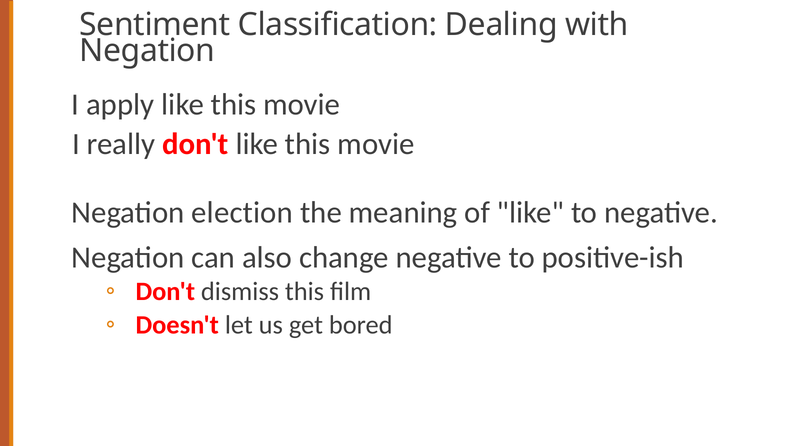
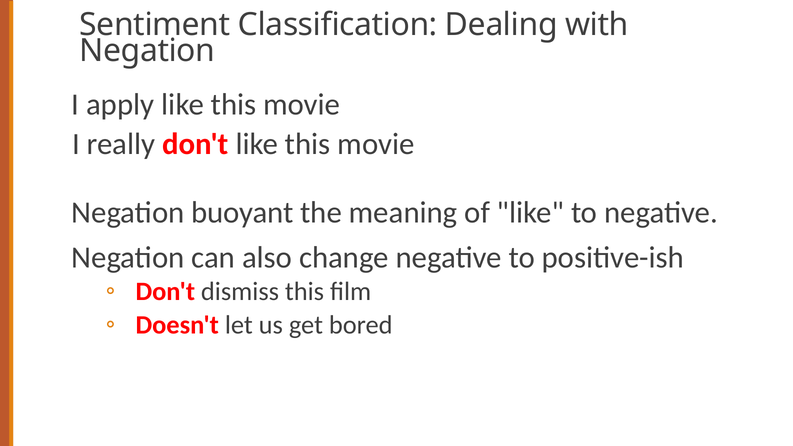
election: election -> buoyant
